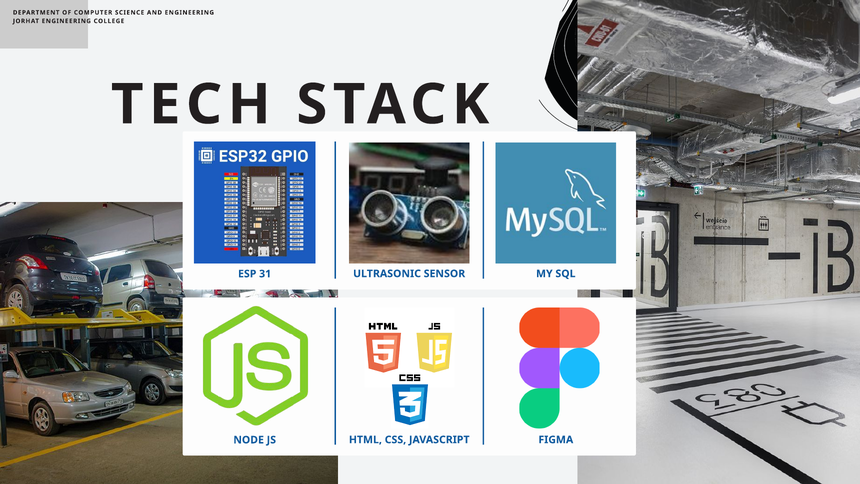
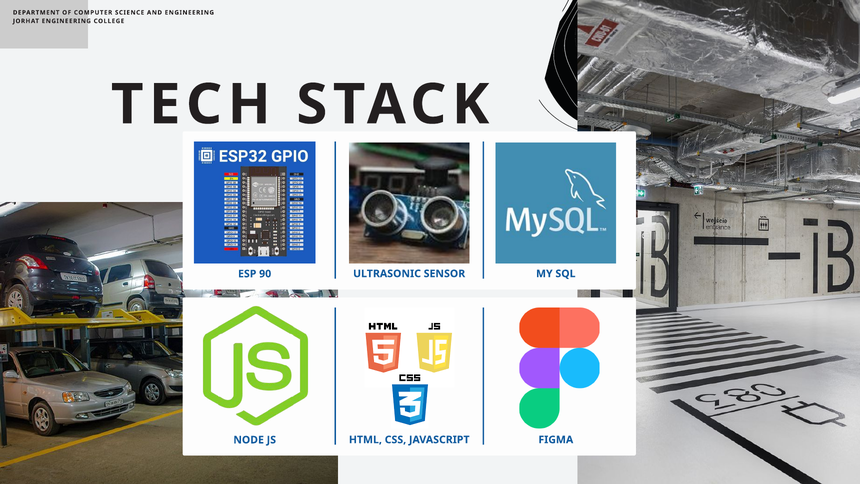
31: 31 -> 90
